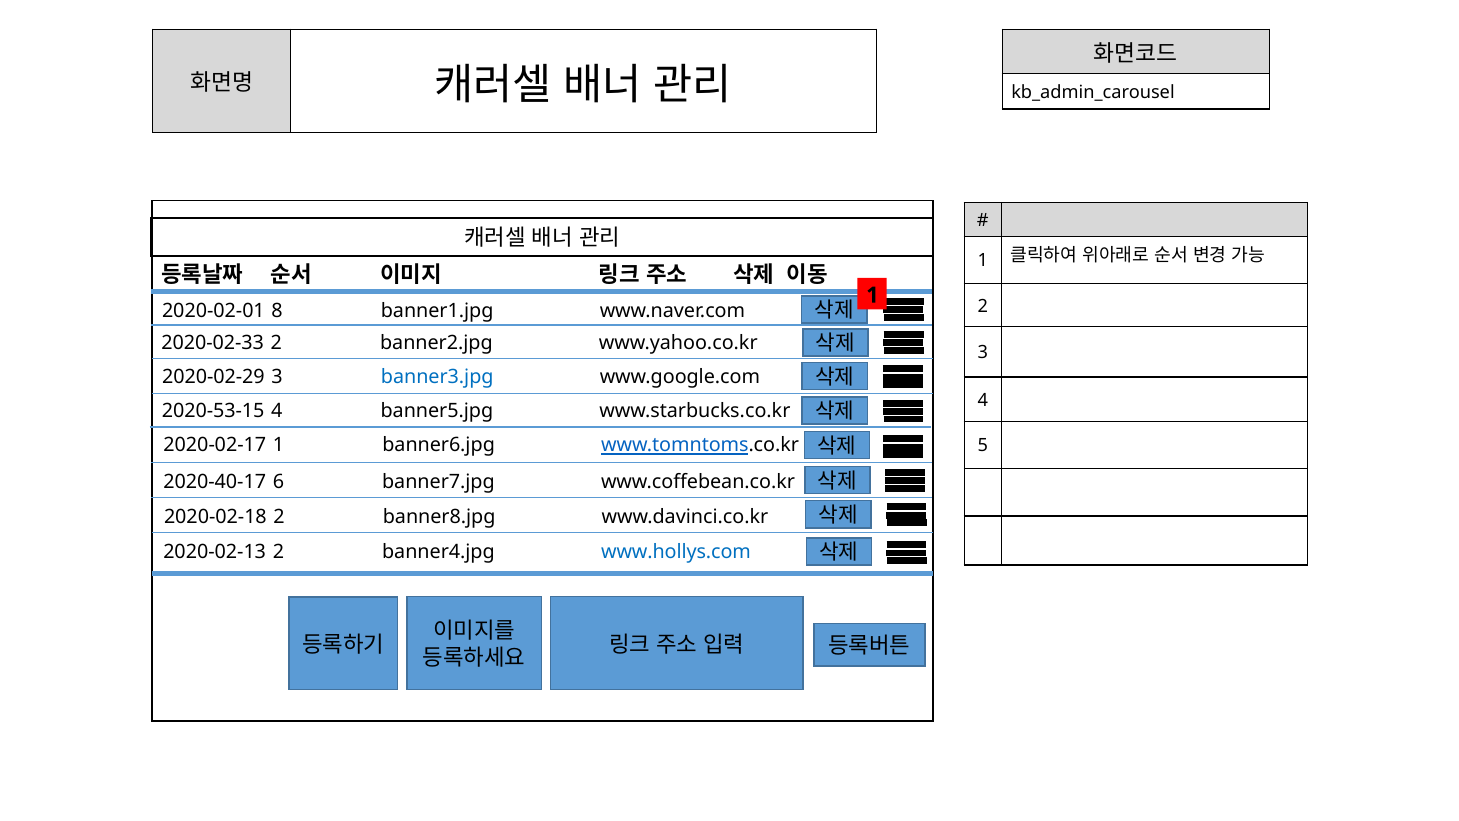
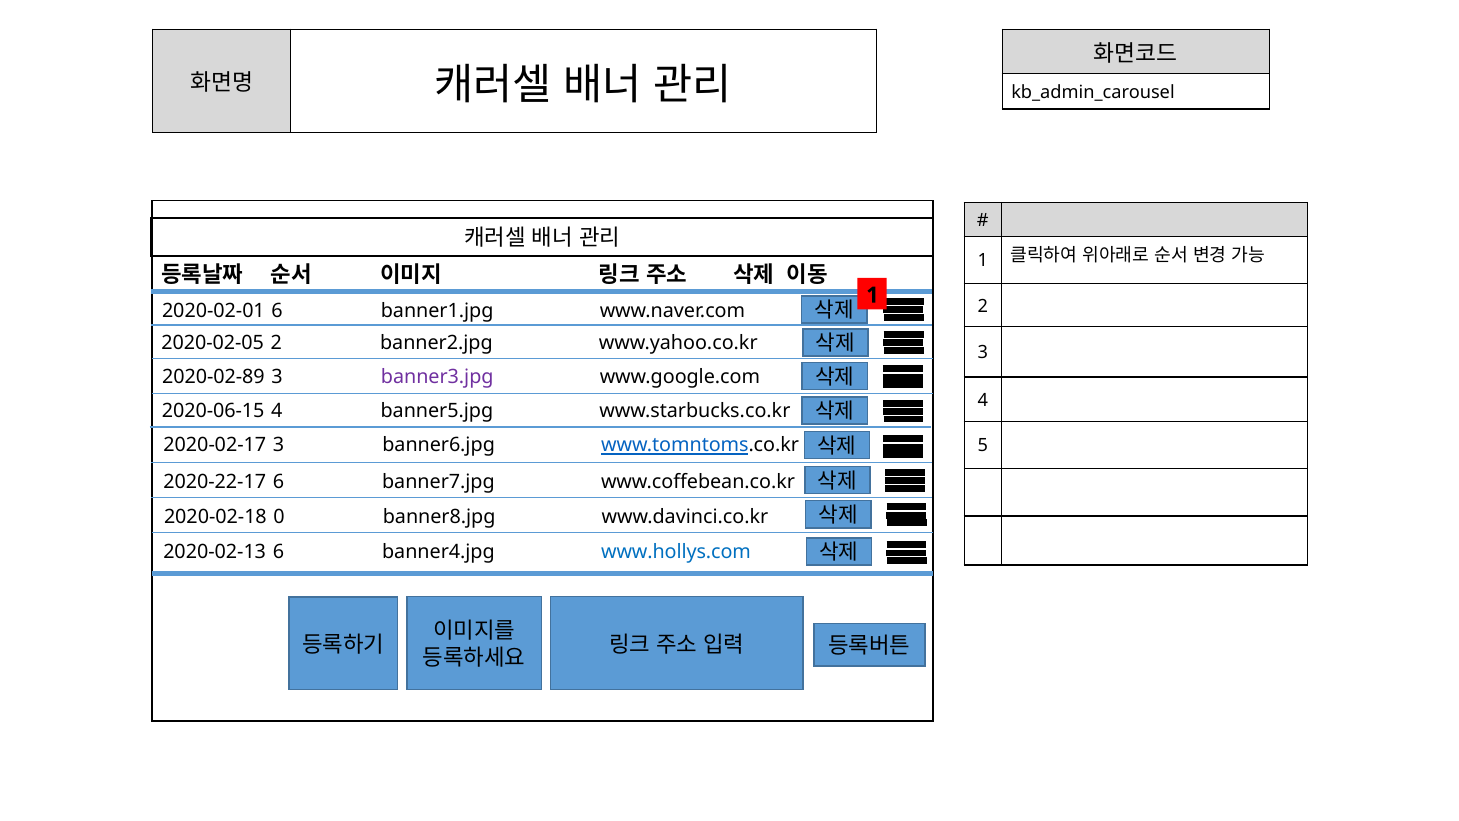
2020-02-01 8: 8 -> 6
2020-02-33: 2020-02-33 -> 2020-02-05
2020-02-29: 2020-02-29 -> 2020-02-89
banner3.jpg colour: blue -> purple
2020-53-15: 2020-53-15 -> 2020-06-15
2020-02-17 1: 1 -> 3
2020-40-17: 2020-40-17 -> 2020-22-17
2020-02-18 2: 2 -> 0
2020-02-13 2: 2 -> 6
